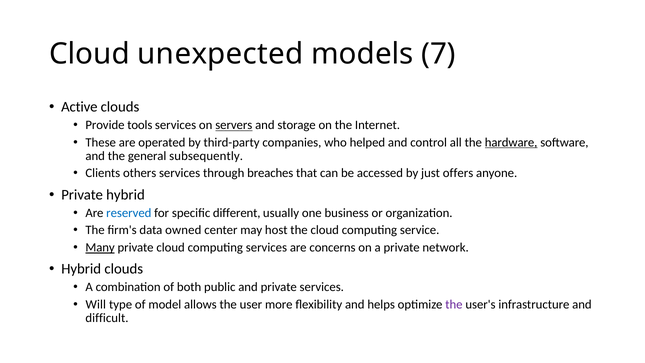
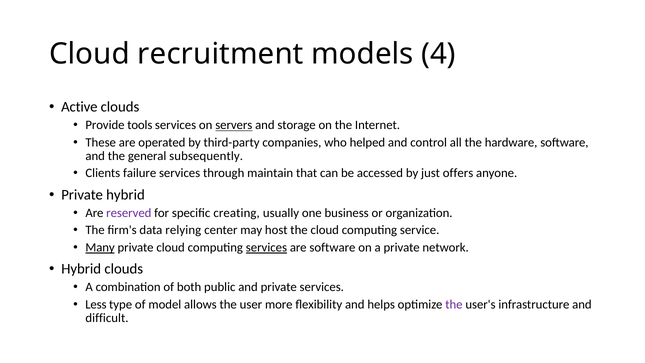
unexpected: unexpected -> recruitment
7: 7 -> 4
hardware underline: present -> none
others: others -> failure
breaches: breaches -> maintain
reserved colour: blue -> purple
different: different -> creating
owned: owned -> relying
services at (266, 247) underline: none -> present
are concerns: concerns -> software
Will: Will -> Less
